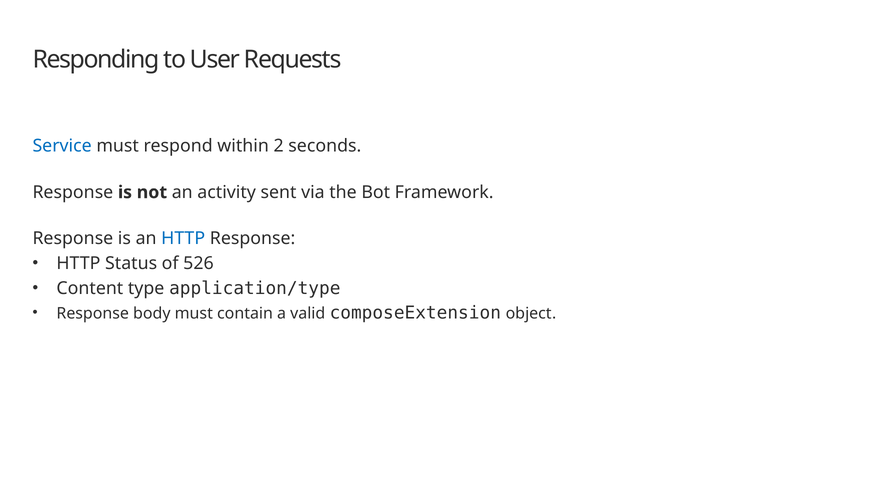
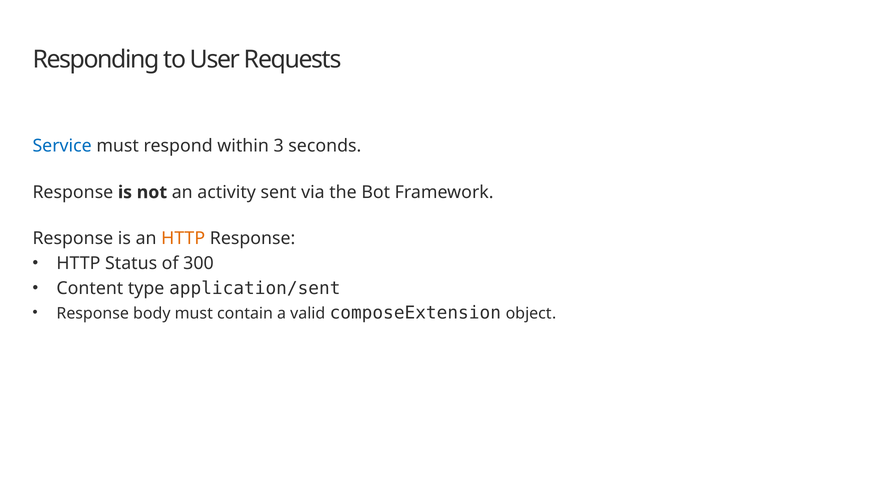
2: 2 -> 3
HTTP at (183, 238) colour: blue -> orange
526: 526 -> 300
application/type: application/type -> application/sent
